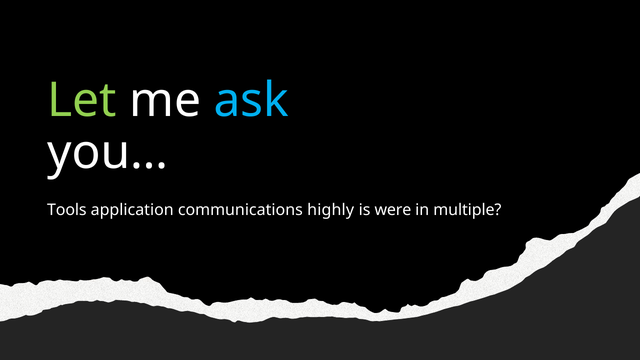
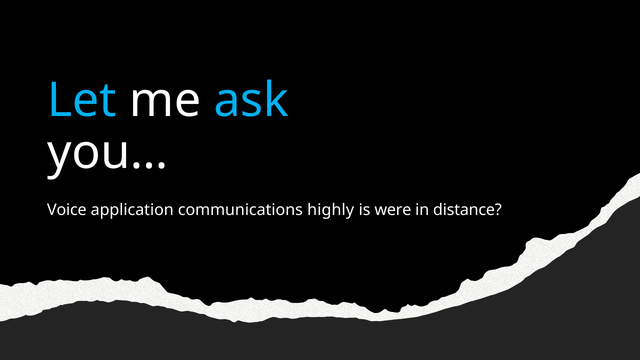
Let colour: light green -> light blue
Tools: Tools -> Voice
multiple: multiple -> distance
